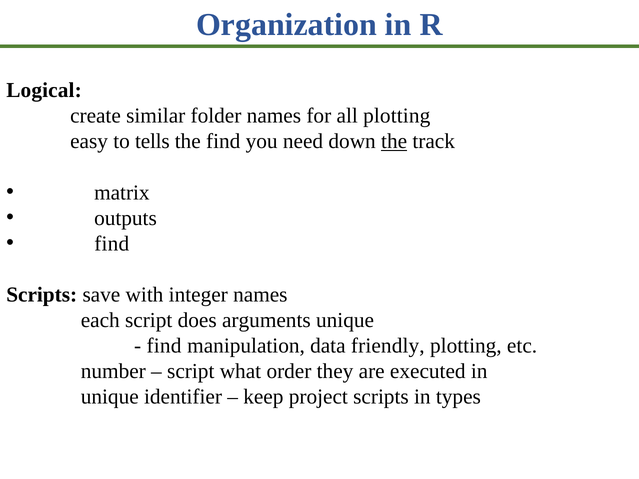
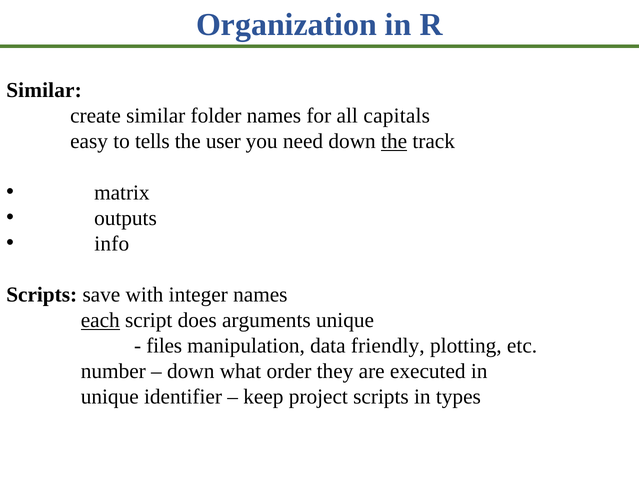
Logical at (44, 90): Logical -> Similar
all plotting: plotting -> capitals
the find: find -> user
find at (112, 244): find -> info
each underline: none -> present
find at (164, 346): find -> files
script at (191, 372): script -> down
